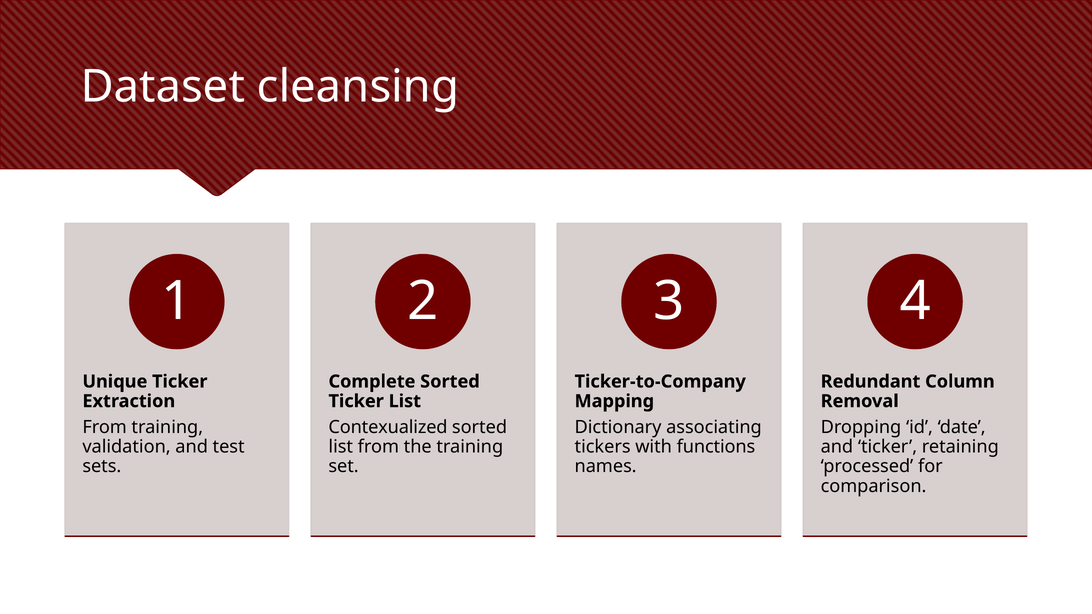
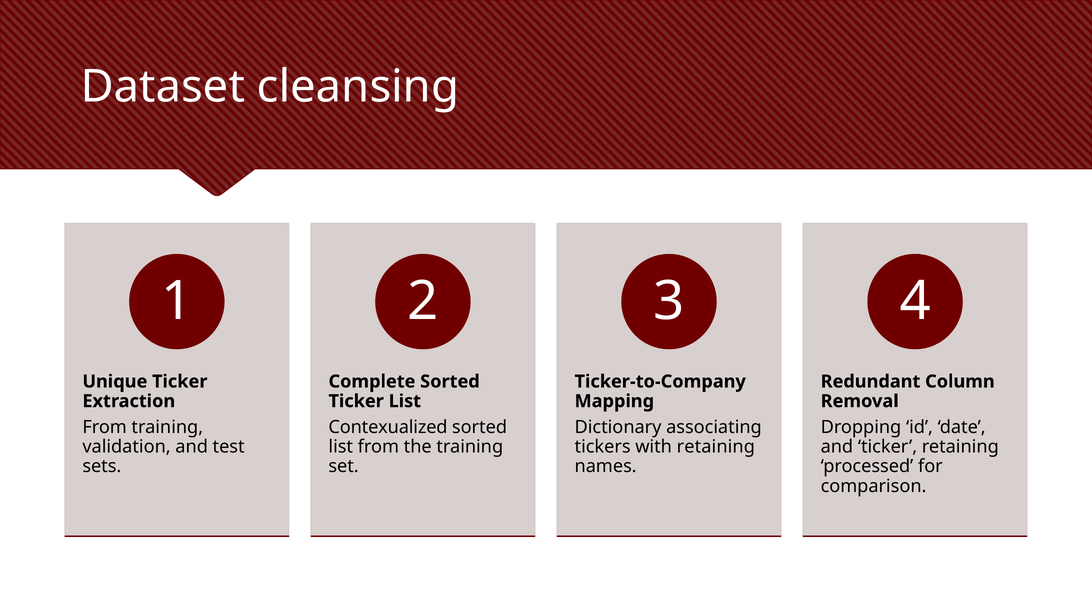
with functions: functions -> retaining
